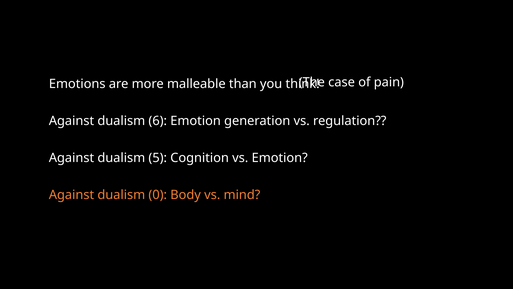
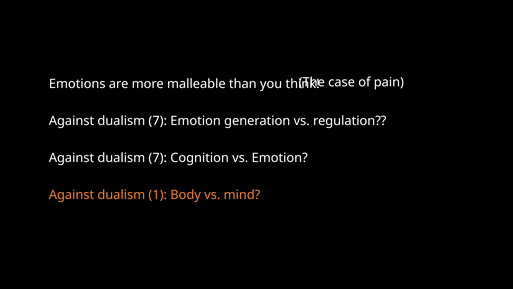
6 at (158, 121): 6 -> 7
5 at (158, 158): 5 -> 7
0: 0 -> 1
